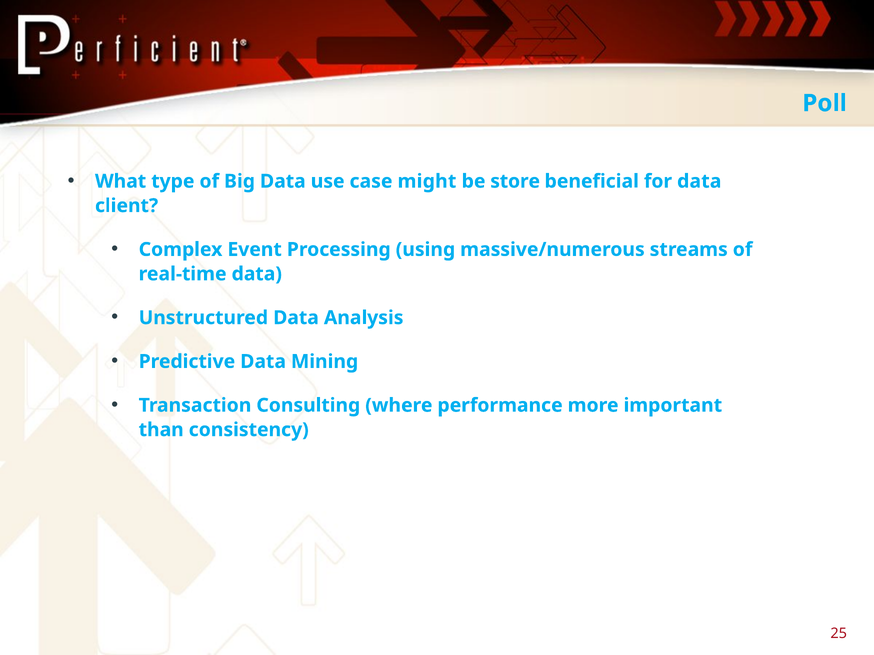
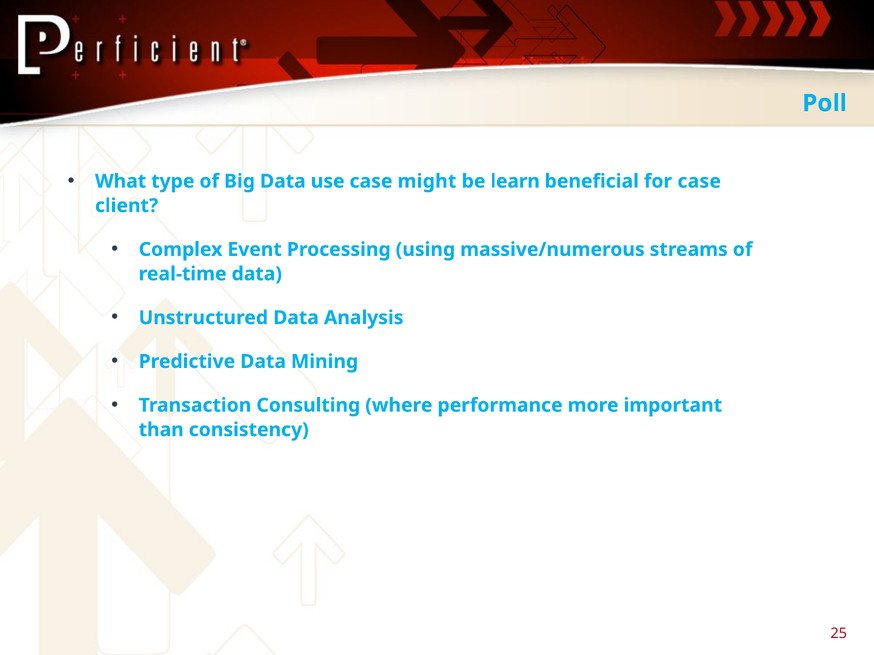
store: store -> learn
for data: data -> case
